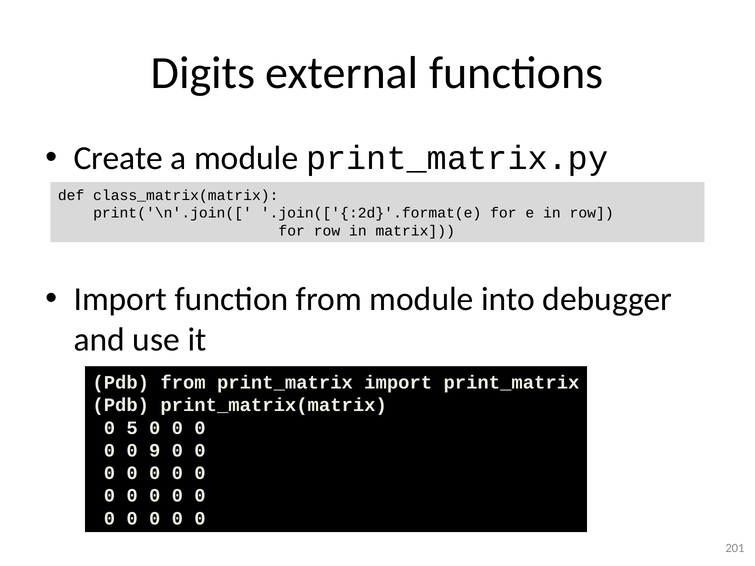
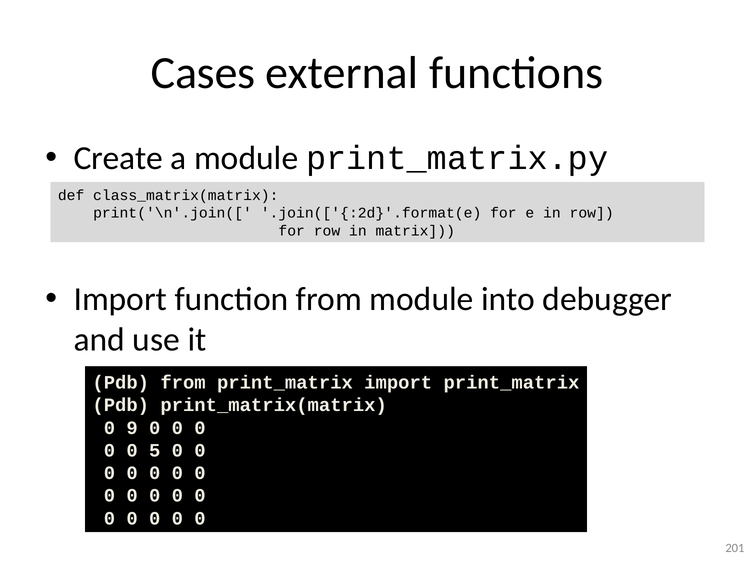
Digits: Digits -> Cases
5: 5 -> 9
9: 9 -> 5
